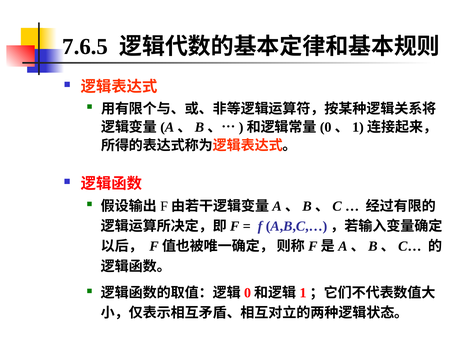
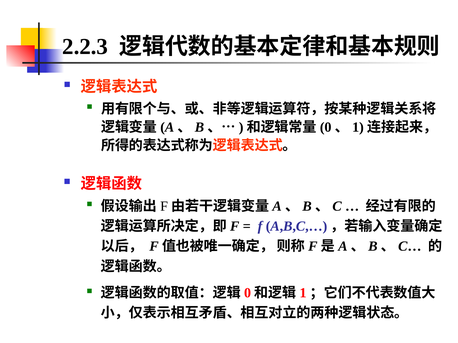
7.6.5: 7.6.5 -> 2.2.3
